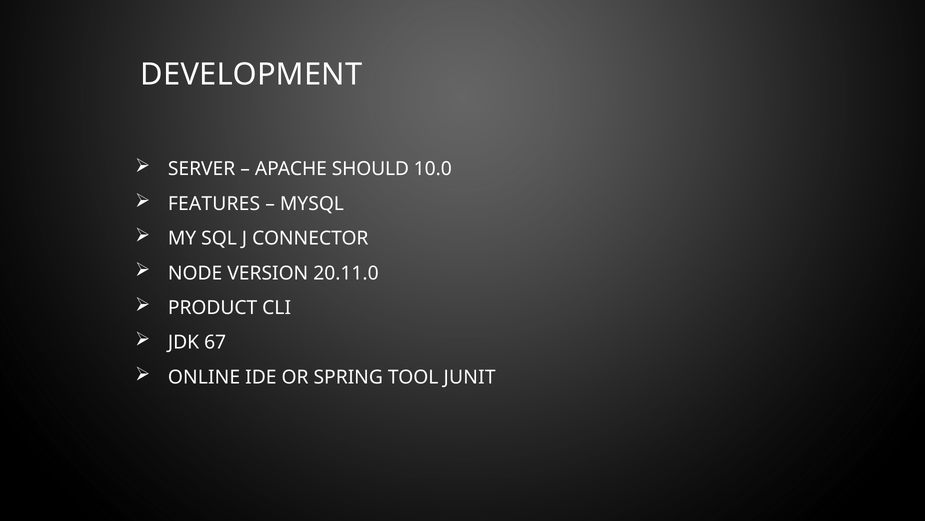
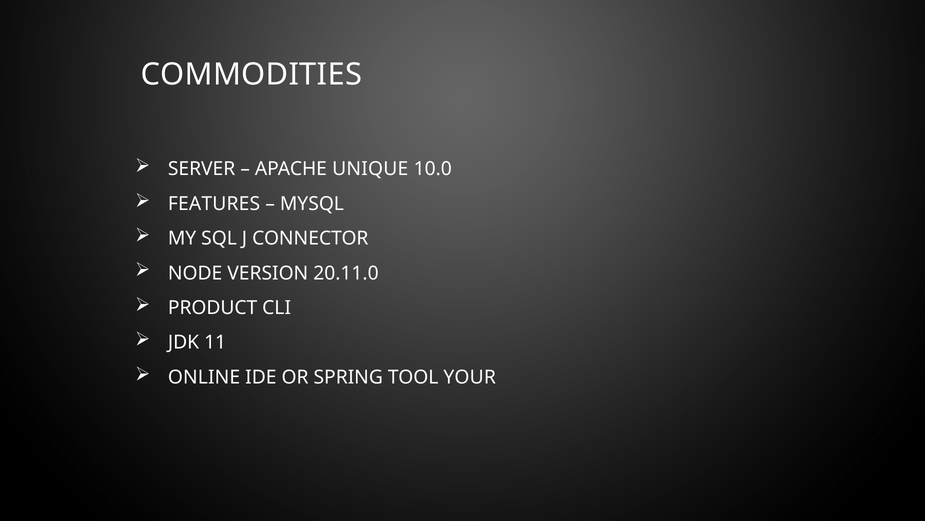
DEVELOPMENT: DEVELOPMENT -> COMMODITIES
SHOULD: SHOULD -> UNIQUE
67: 67 -> 11
JUNIT: JUNIT -> YOUR
